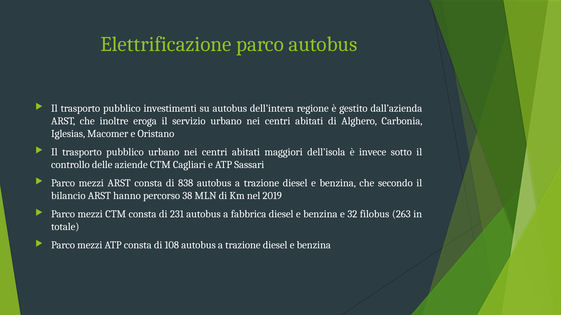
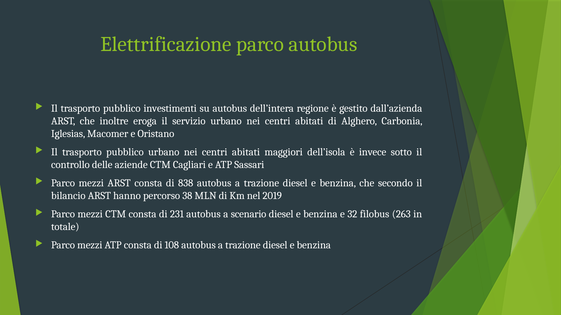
fabbrica: fabbrica -> scenario
